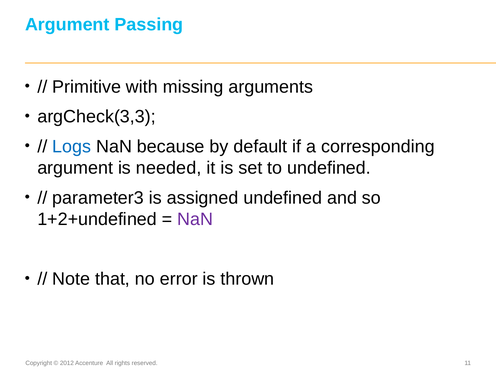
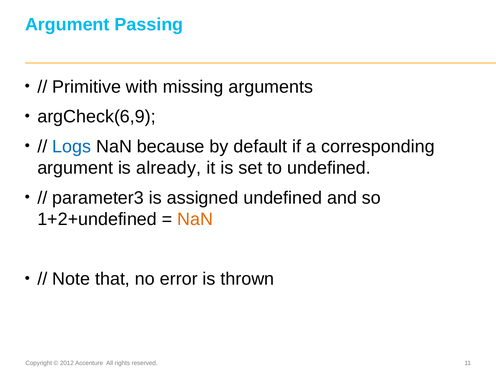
argCheck(3,3: argCheck(3,3 -> argCheck(6,9
needed: needed -> already
NaN at (195, 219) colour: purple -> orange
